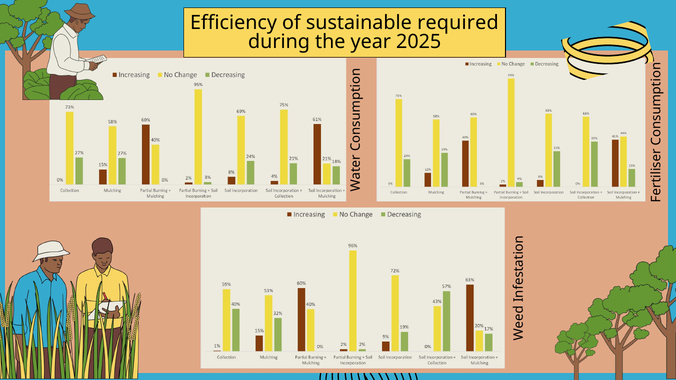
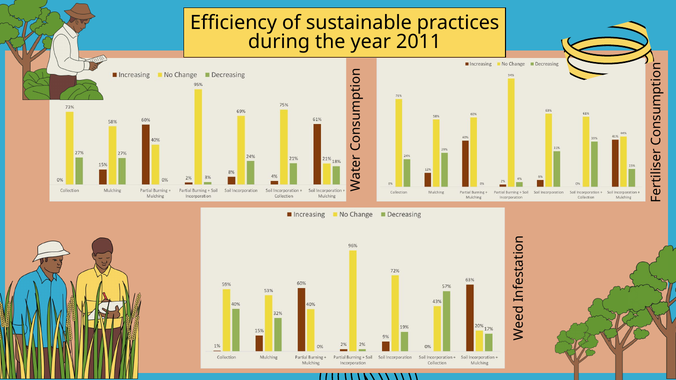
required: required -> practices
2025: 2025 -> 2011
